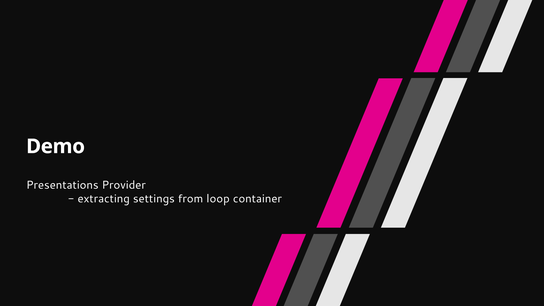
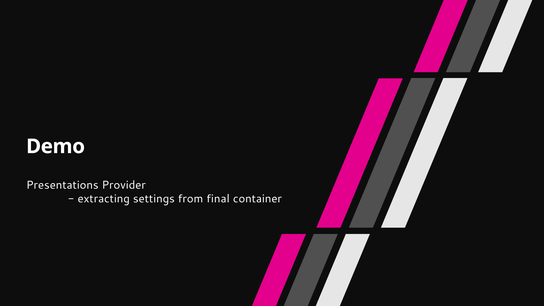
loop: loop -> final
